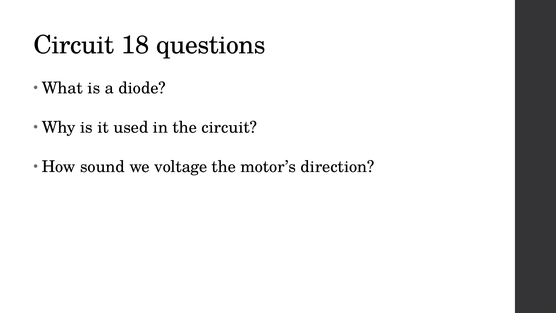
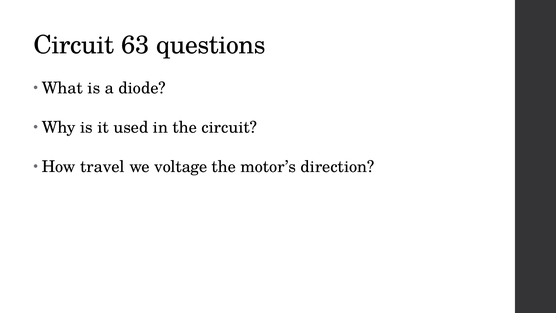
18: 18 -> 63
sound: sound -> travel
